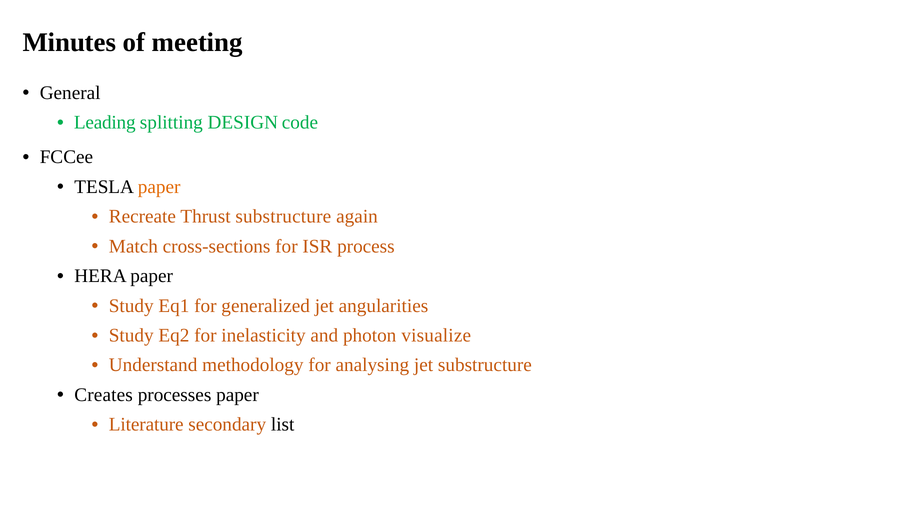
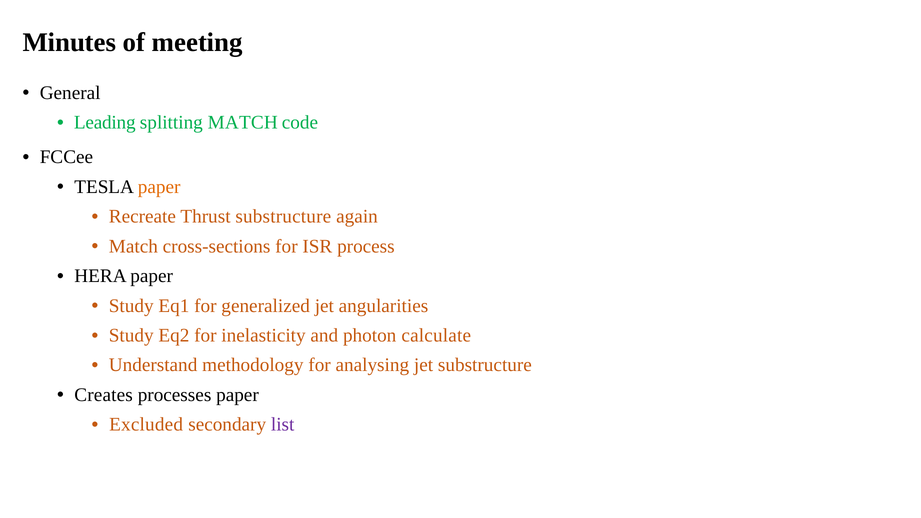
splitting DESIGN: DESIGN -> MATCH
visualize: visualize -> calculate
Literature: Literature -> Excluded
list colour: black -> purple
